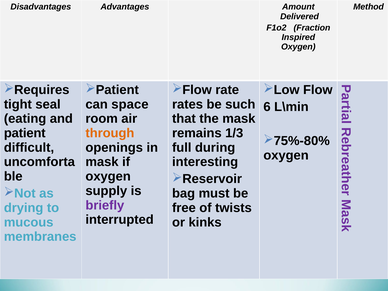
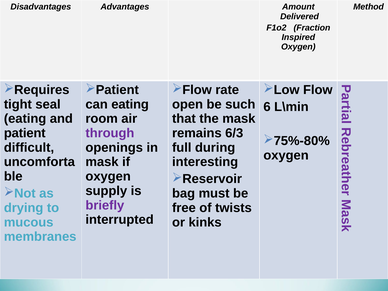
can space: space -> eating
rates: rates -> open
through colour: orange -> purple
1/3: 1/3 -> 6/3
